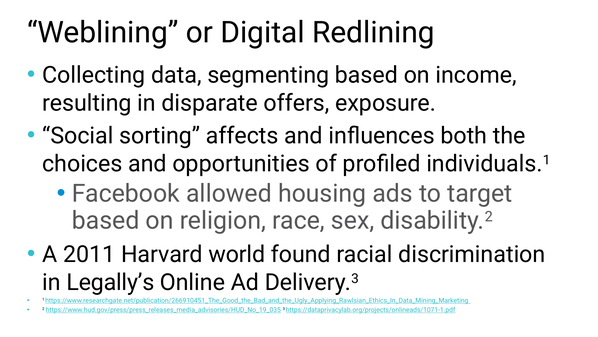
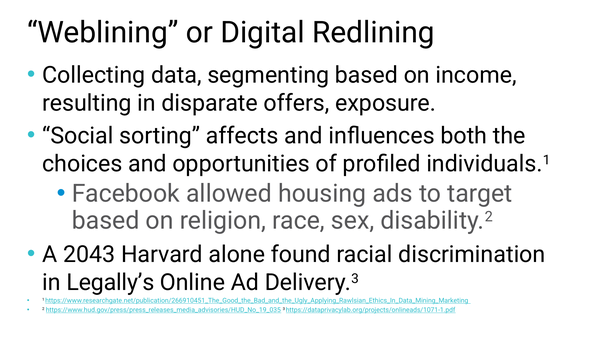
2011: 2011 -> 2043
world: world -> alone
